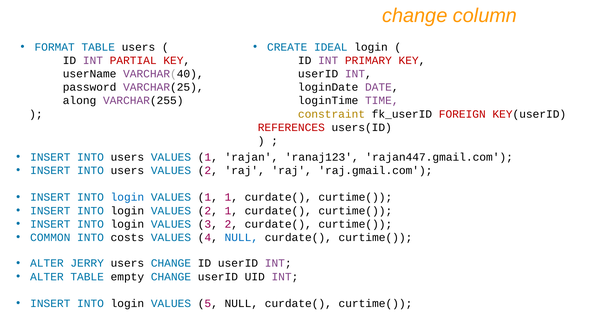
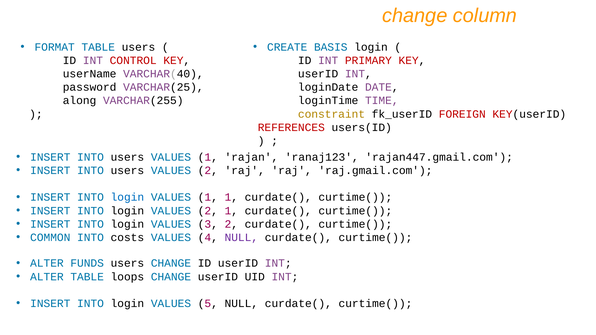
IDEAL: IDEAL -> BASIS
PARTIAL: PARTIAL -> CONTROL
NULL at (241, 238) colour: blue -> purple
JERRY: JERRY -> FUNDS
empty: empty -> loops
